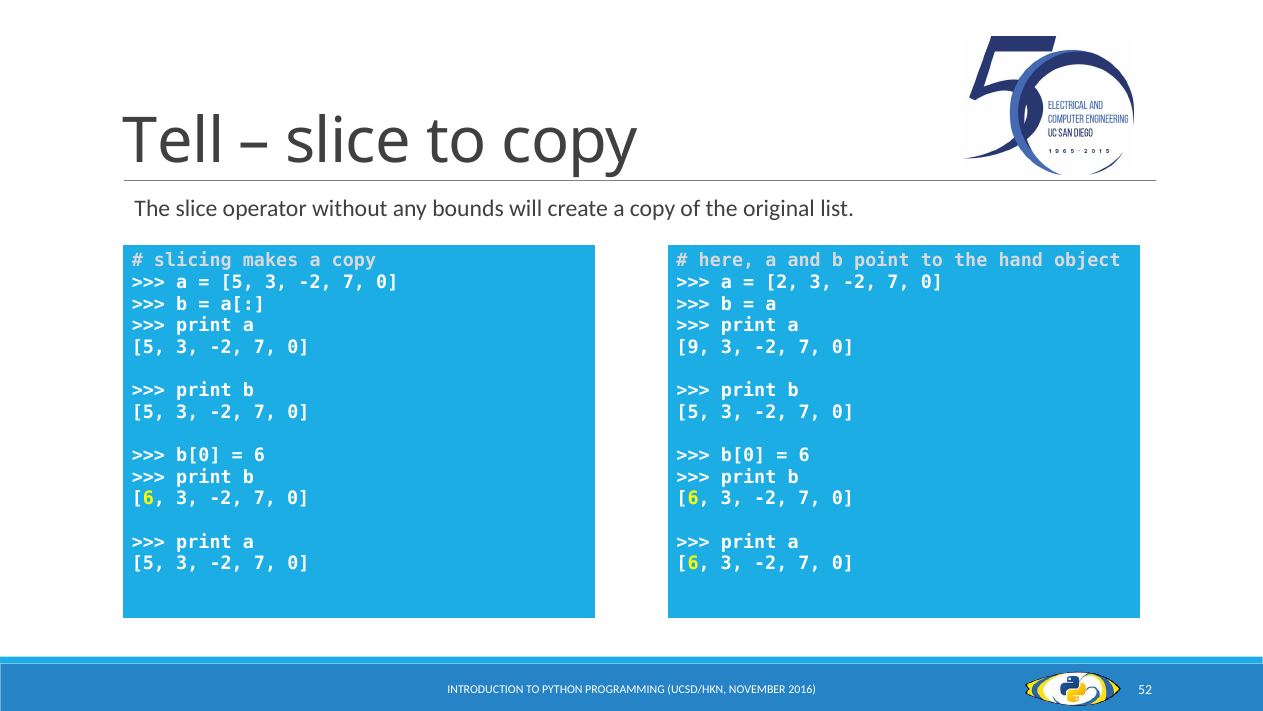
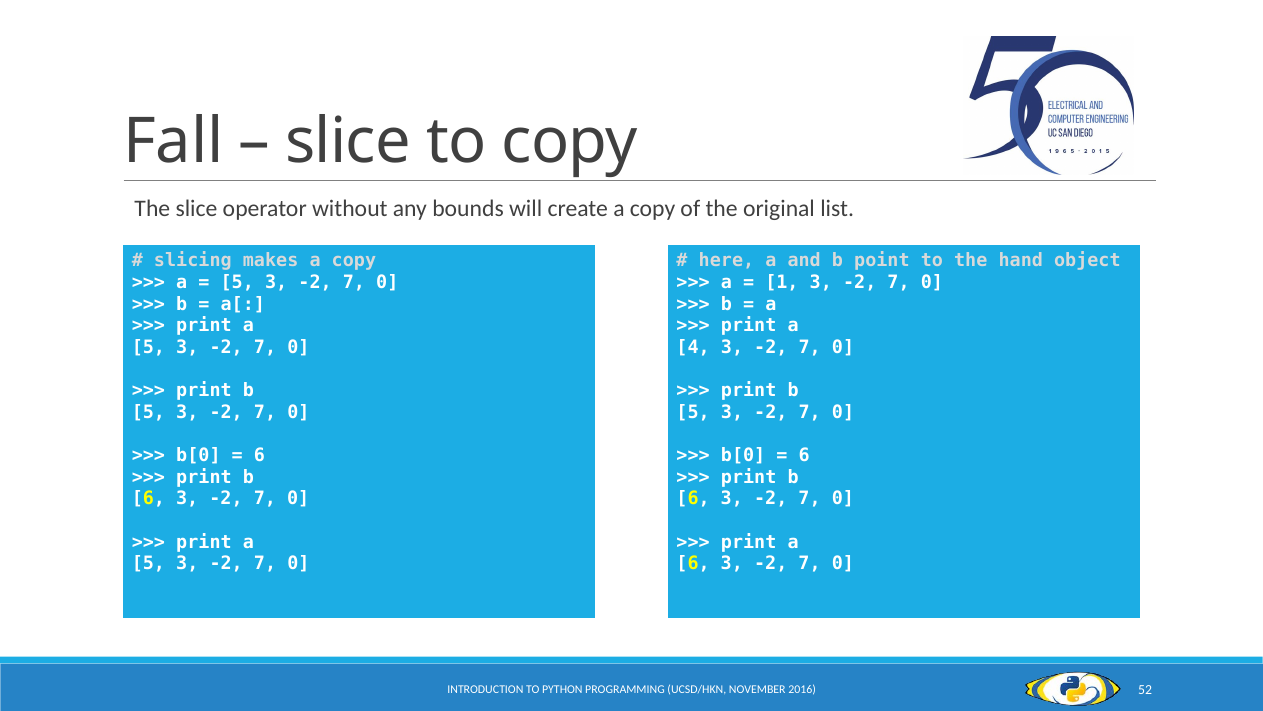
Tell: Tell -> Fall
2: 2 -> 1
9: 9 -> 4
